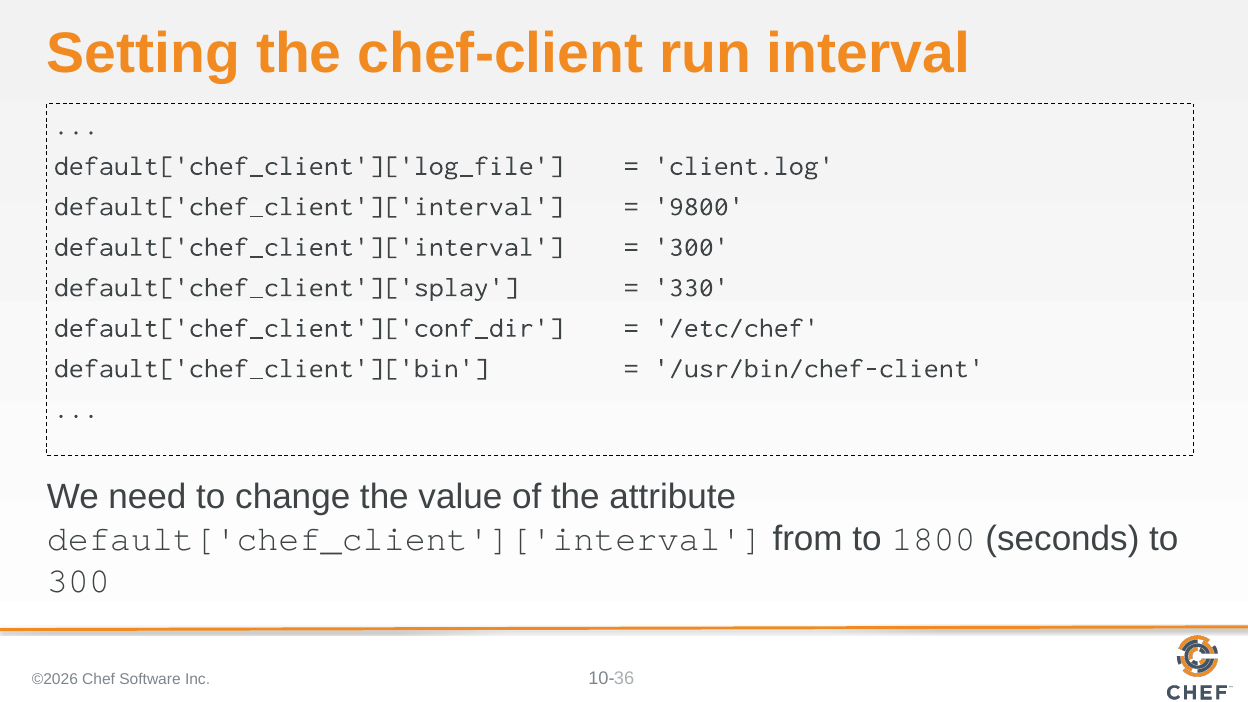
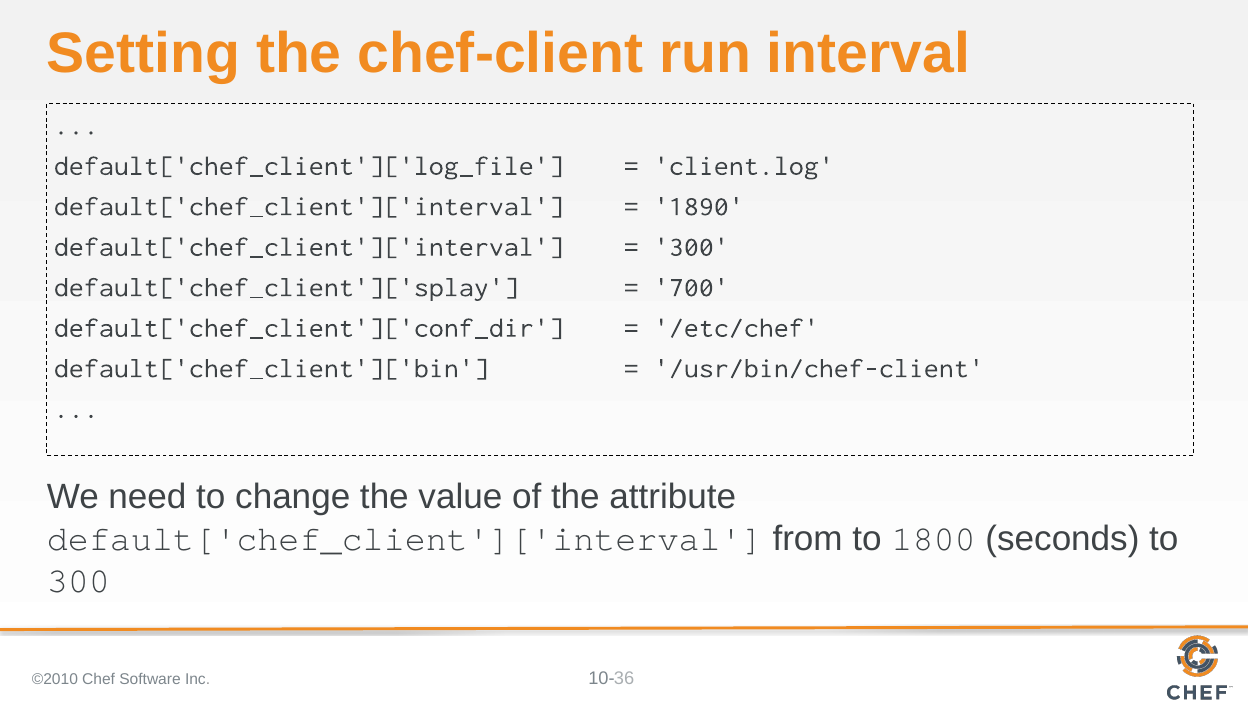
9800: 9800 -> 1890
330: 330 -> 700
©2026: ©2026 -> ©2010
